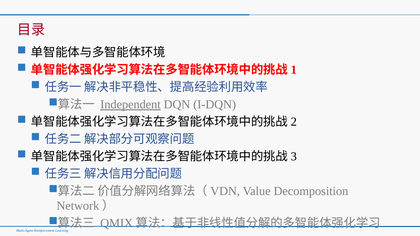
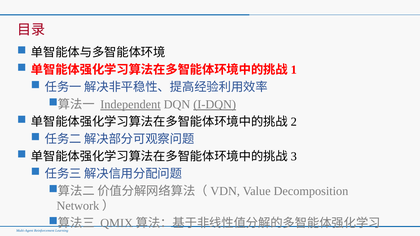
I-DQN underline: none -> present
